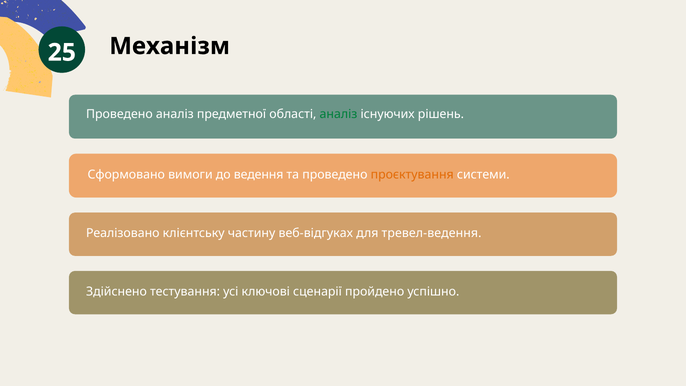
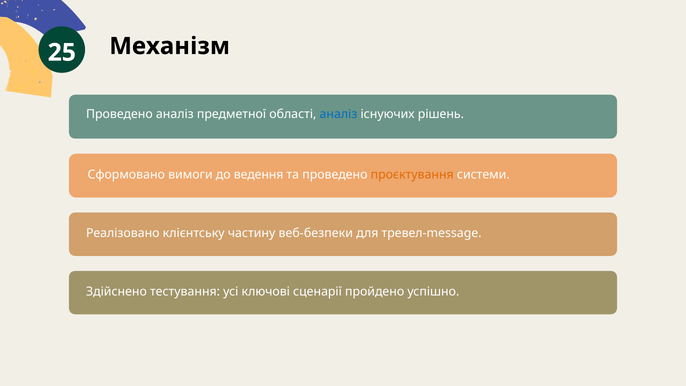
аналіз at (338, 114) colour: green -> blue
веб-відгуках: веб-відгуках -> веб-безпеки
тревел-ведення: тревел-ведення -> тревел-message
